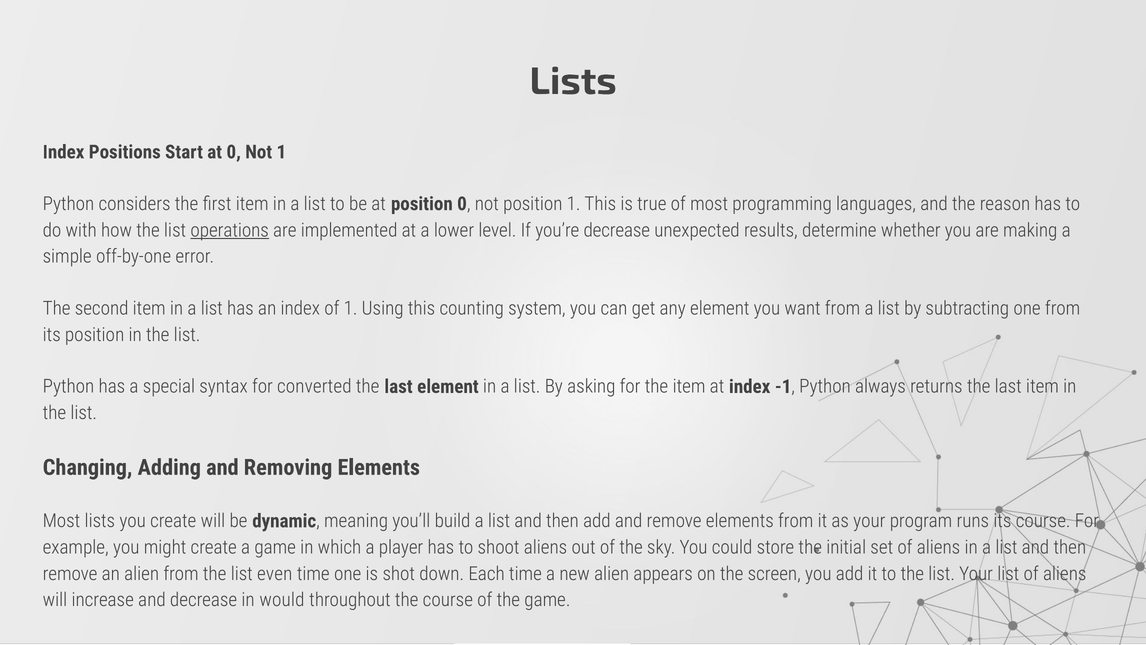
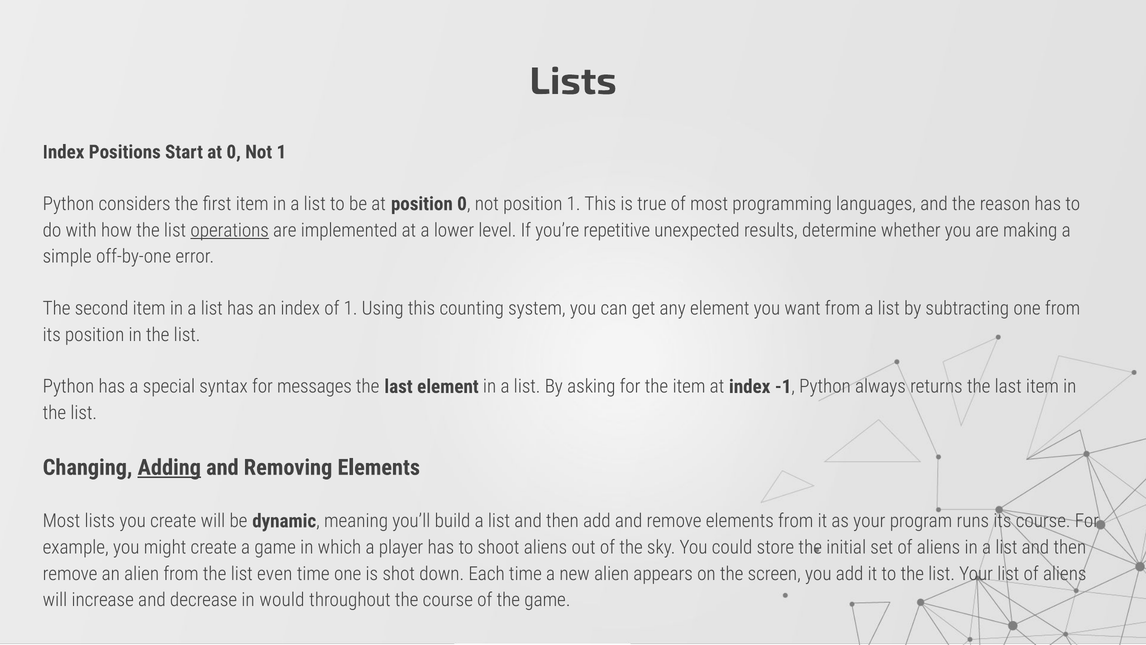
you’re decrease: decrease -> repetitive
converted: converted -> messages
Adding underline: none -> present
